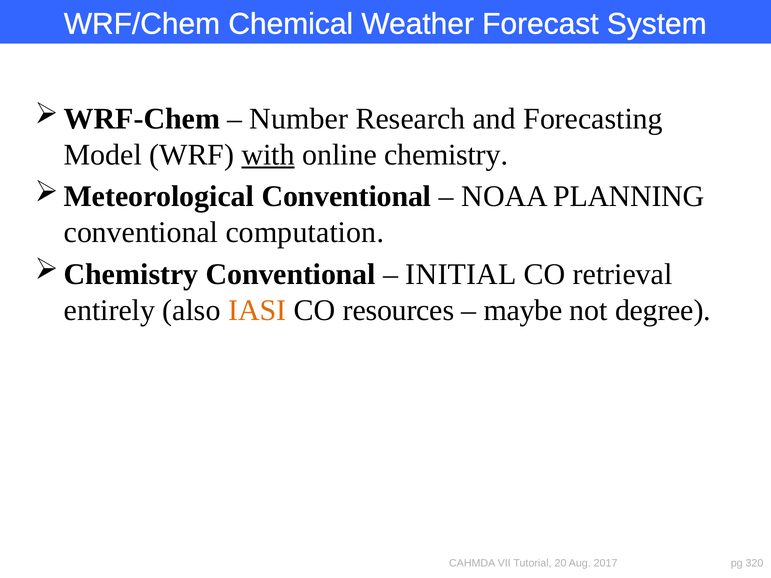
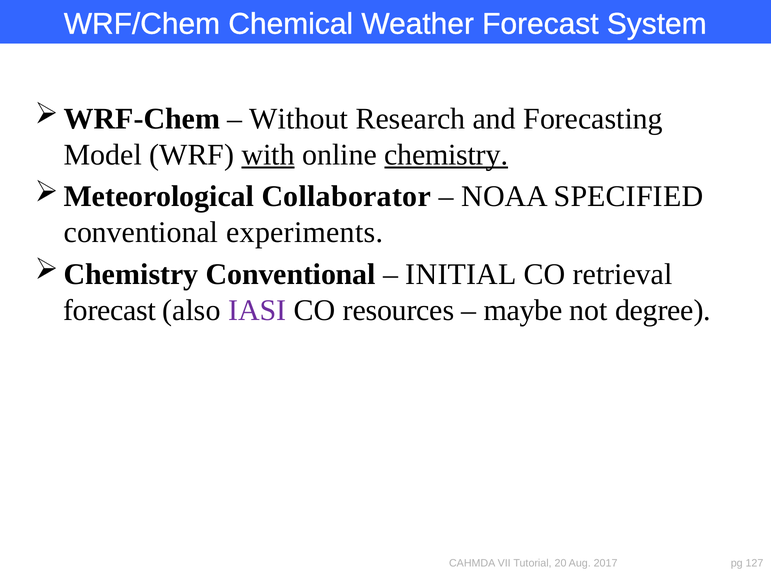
Number: Number -> Without
chemistry underline: none -> present
Conventional at (346, 197): Conventional -> Collaborator
PLANNING: PLANNING -> SPECIFIED
computation: computation -> experiments
entirely at (109, 310): entirely -> forecast
IASI colour: orange -> purple
320: 320 -> 127
